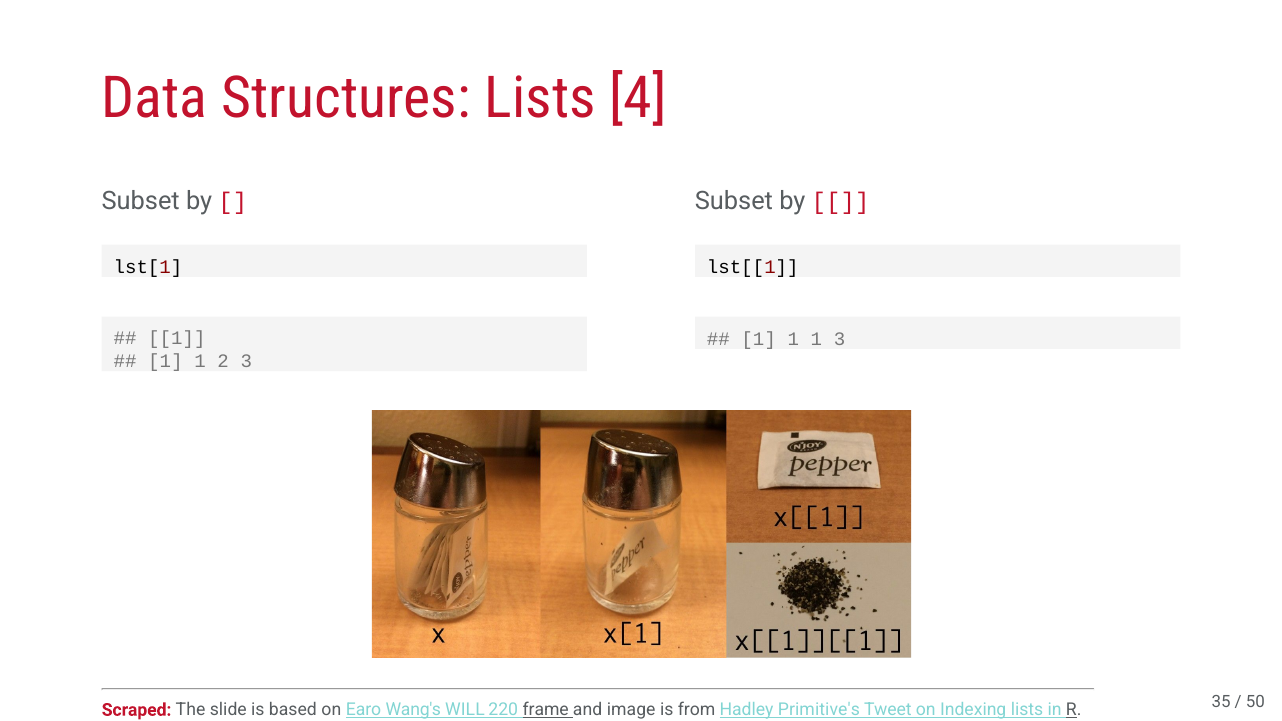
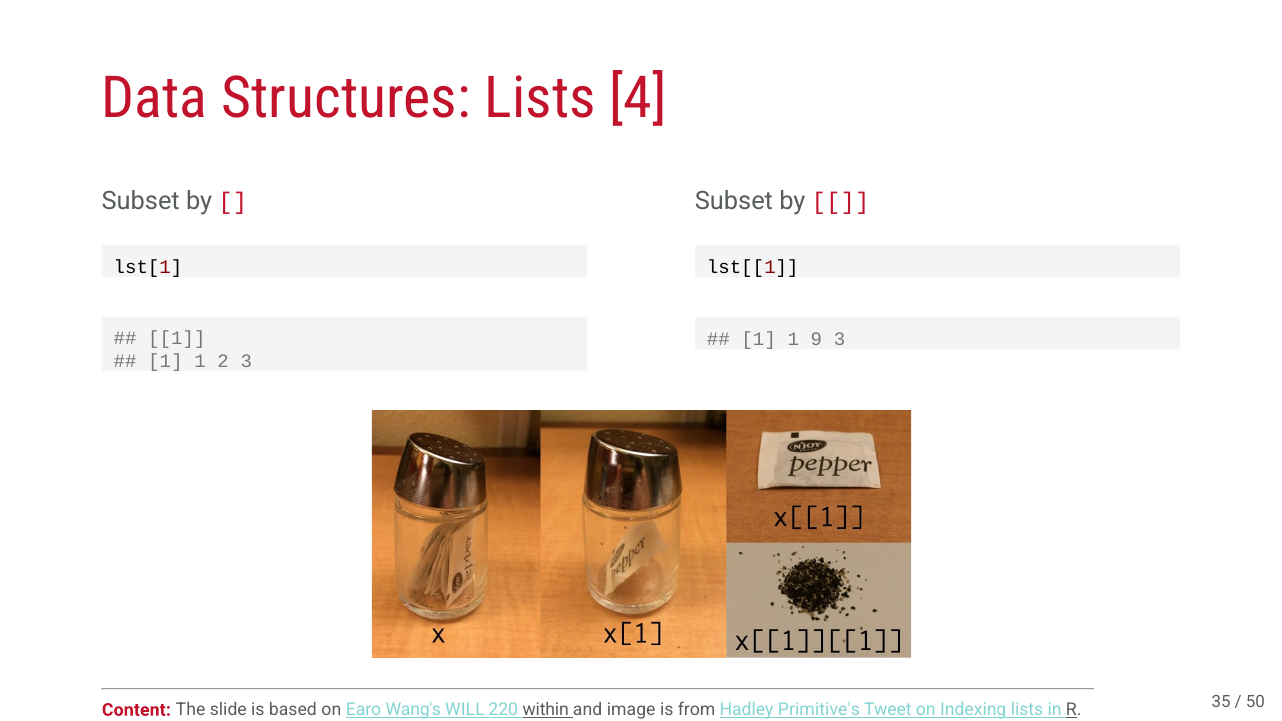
1 1 1: 1 -> 9
Scraped: Scraped -> Content
frame: frame -> within
